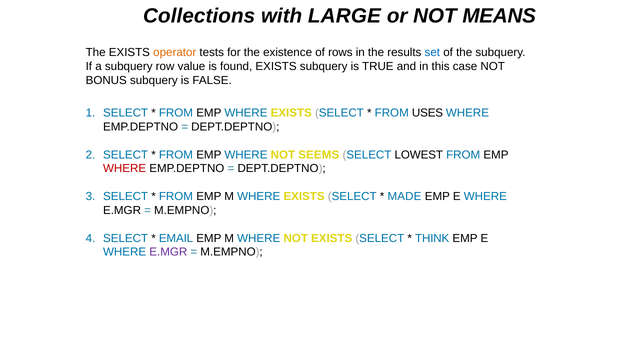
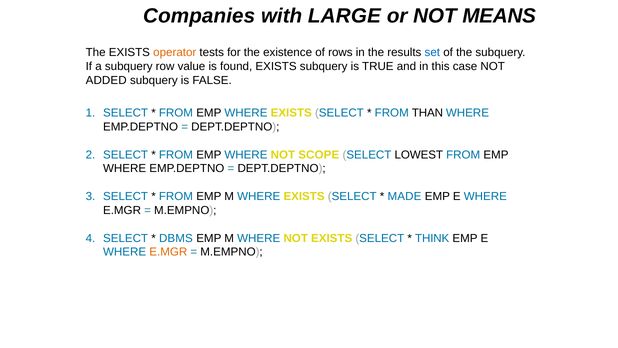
Collections: Collections -> Companies
BONUS: BONUS -> ADDED
USES: USES -> THAN
SEEMS: SEEMS -> SCOPE
WHERE at (125, 168) colour: red -> black
EMAIL: EMAIL -> DBMS
E.MGR at (168, 252) colour: purple -> orange
